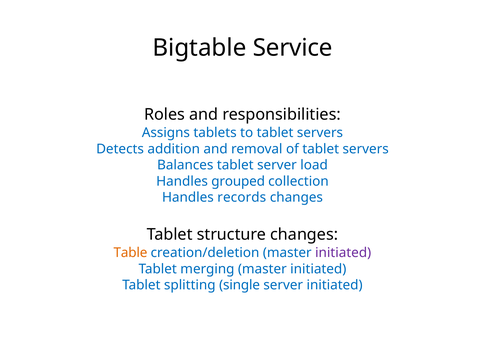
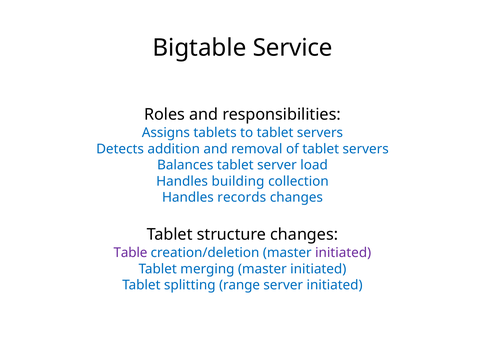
grouped: grouped -> building
Table colour: orange -> purple
single: single -> range
